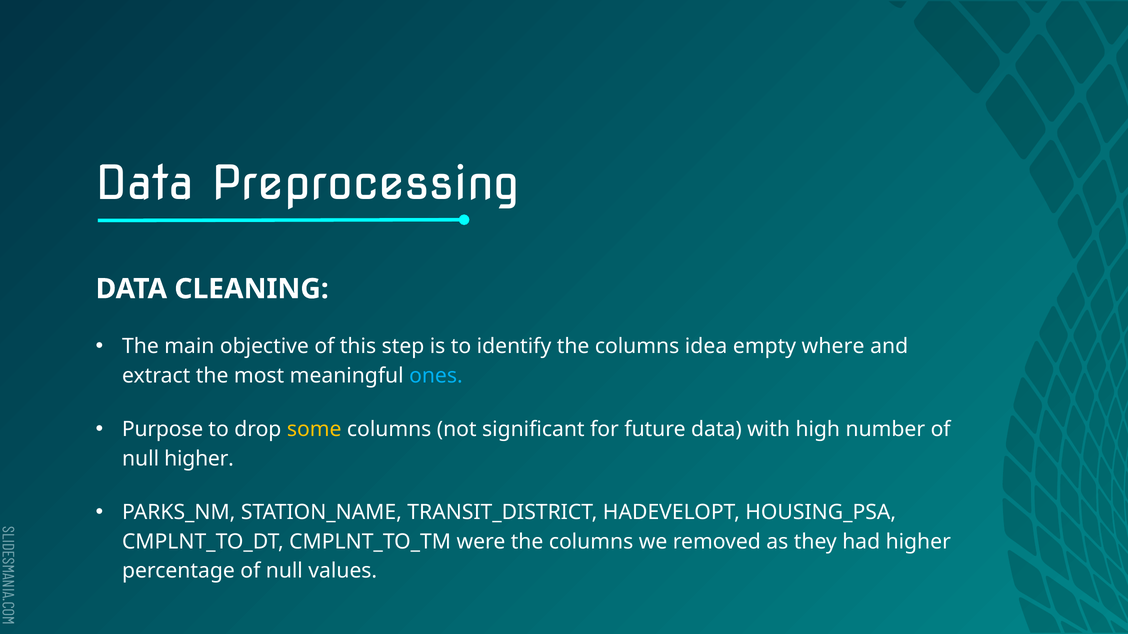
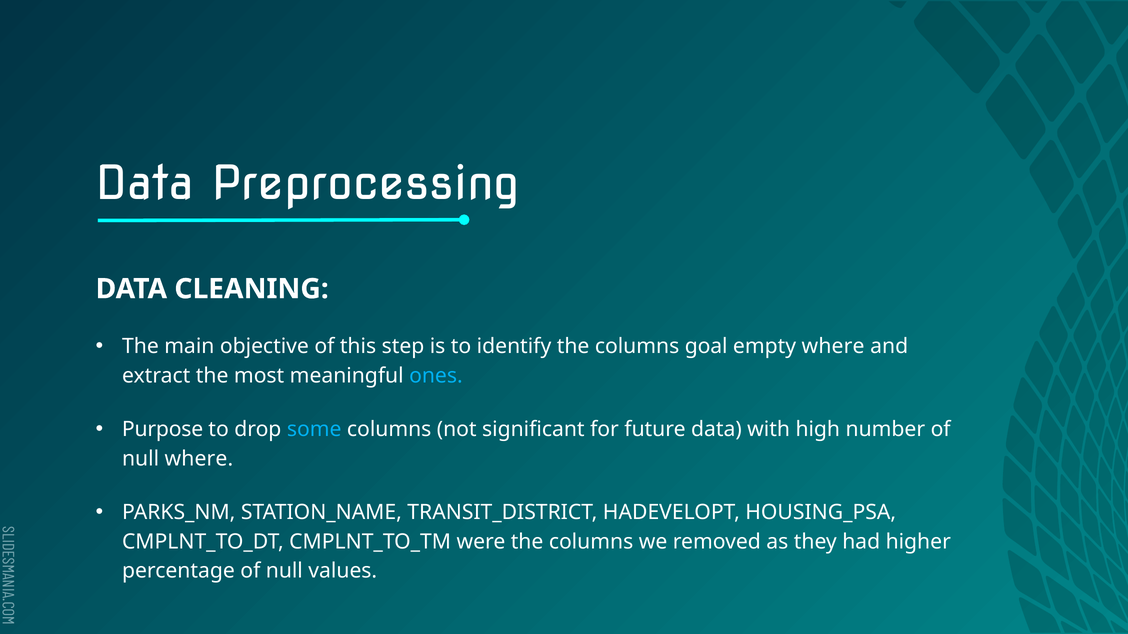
idea: idea -> goal
some colour: yellow -> light blue
null higher: higher -> where
